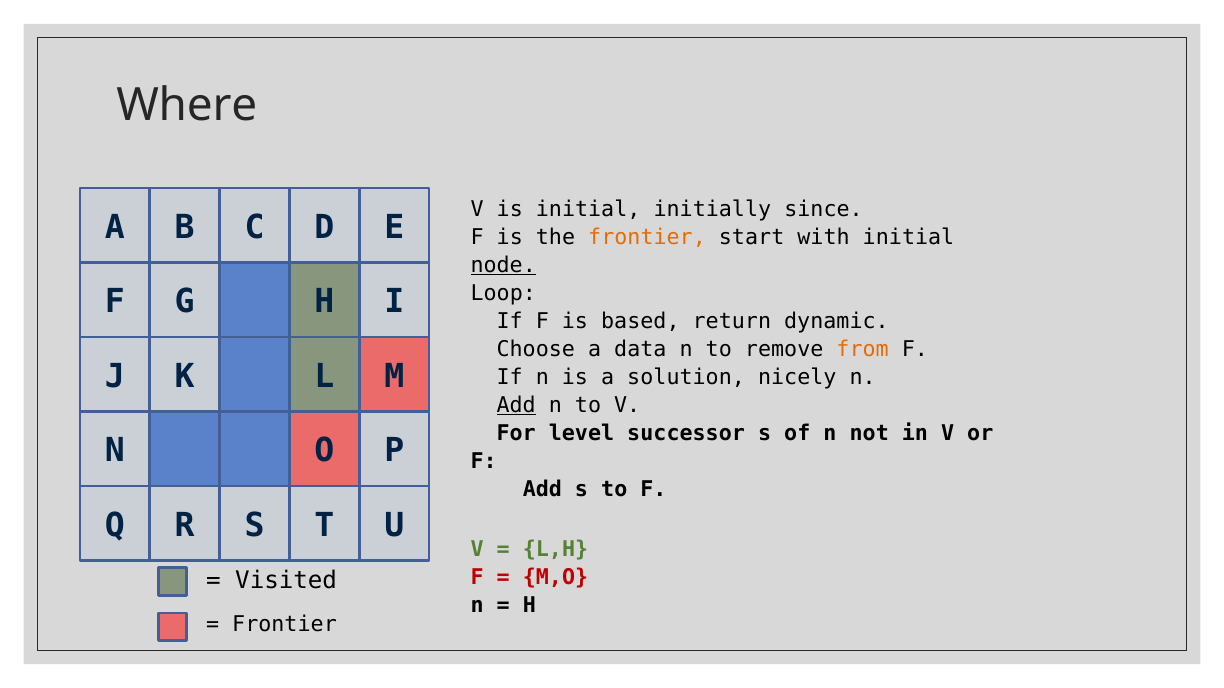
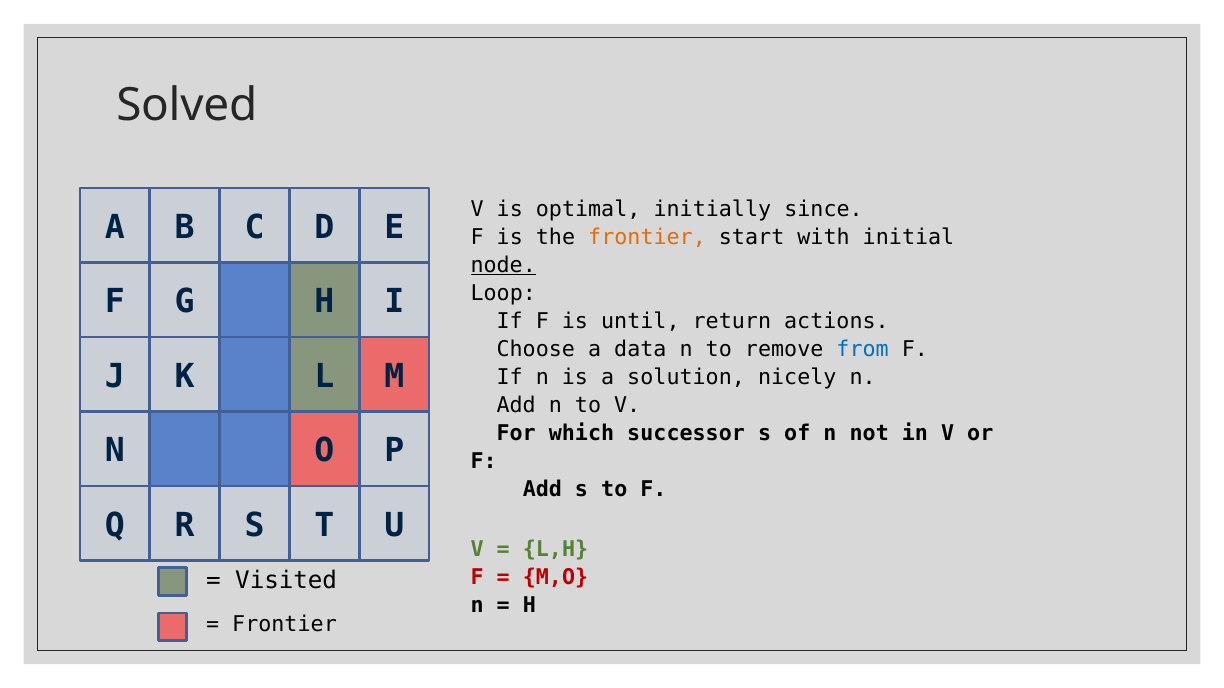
Where: Where -> Solved
is initial: initial -> optimal
based: based -> until
dynamic: dynamic -> actions
from colour: orange -> blue
Add at (516, 406) underline: present -> none
level: level -> which
